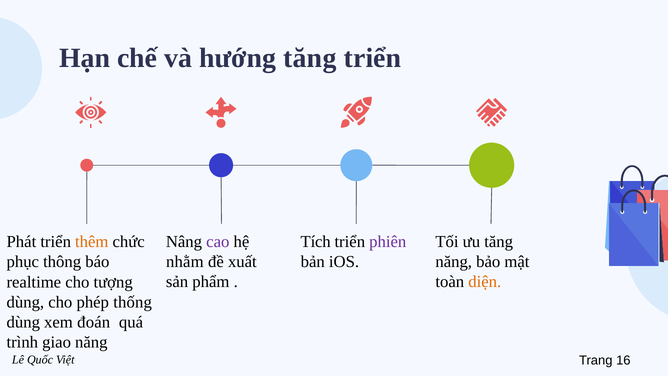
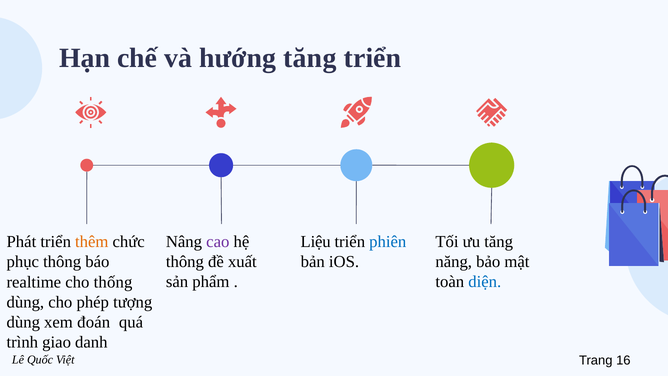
Tích: Tích -> Liệu
phiên colour: purple -> blue
nhằm at (185, 262): nhằm -> thông
diện colour: orange -> blue
tượng: tượng -> thống
thống: thống -> tượng
giao năng: năng -> danh
